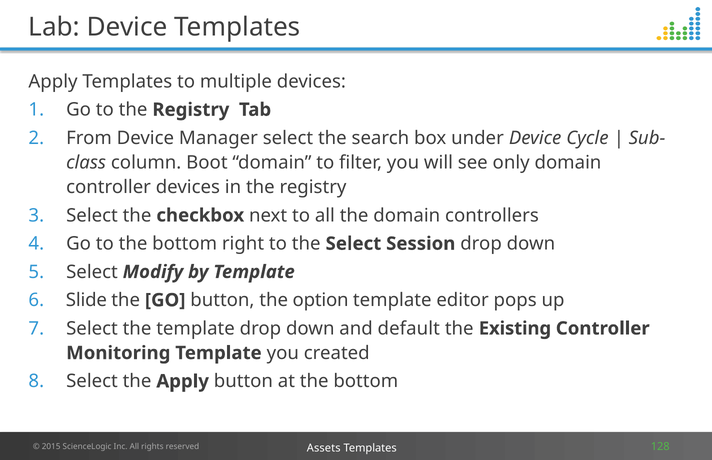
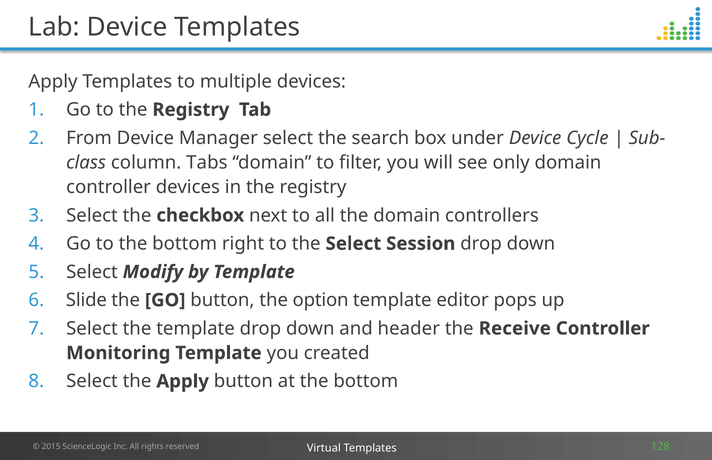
Boot: Boot -> Tabs
default: default -> header
Existing: Existing -> Receive
Assets: Assets -> Virtual
